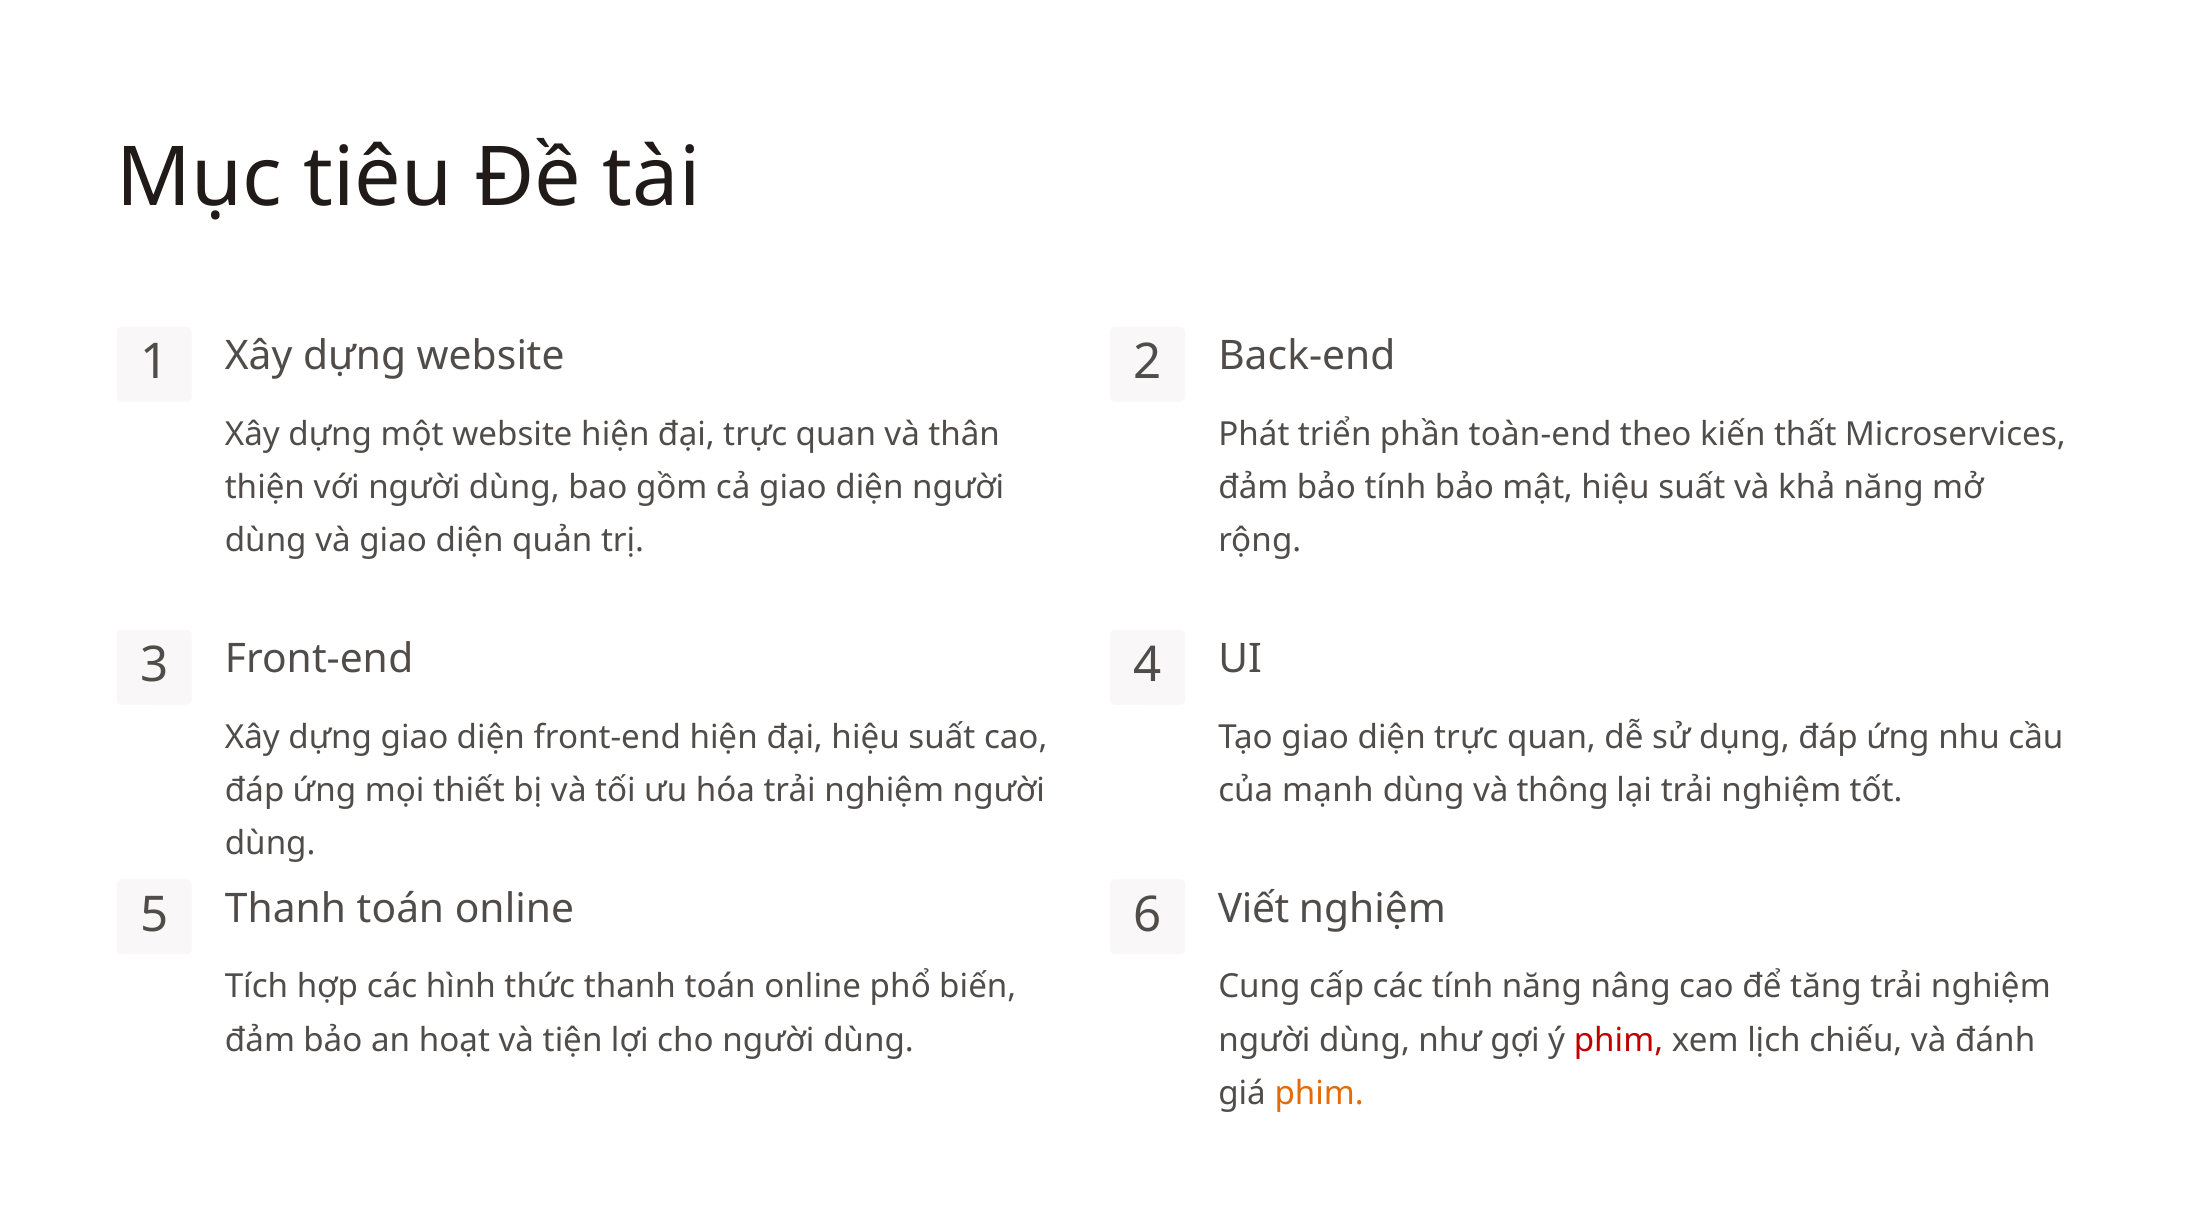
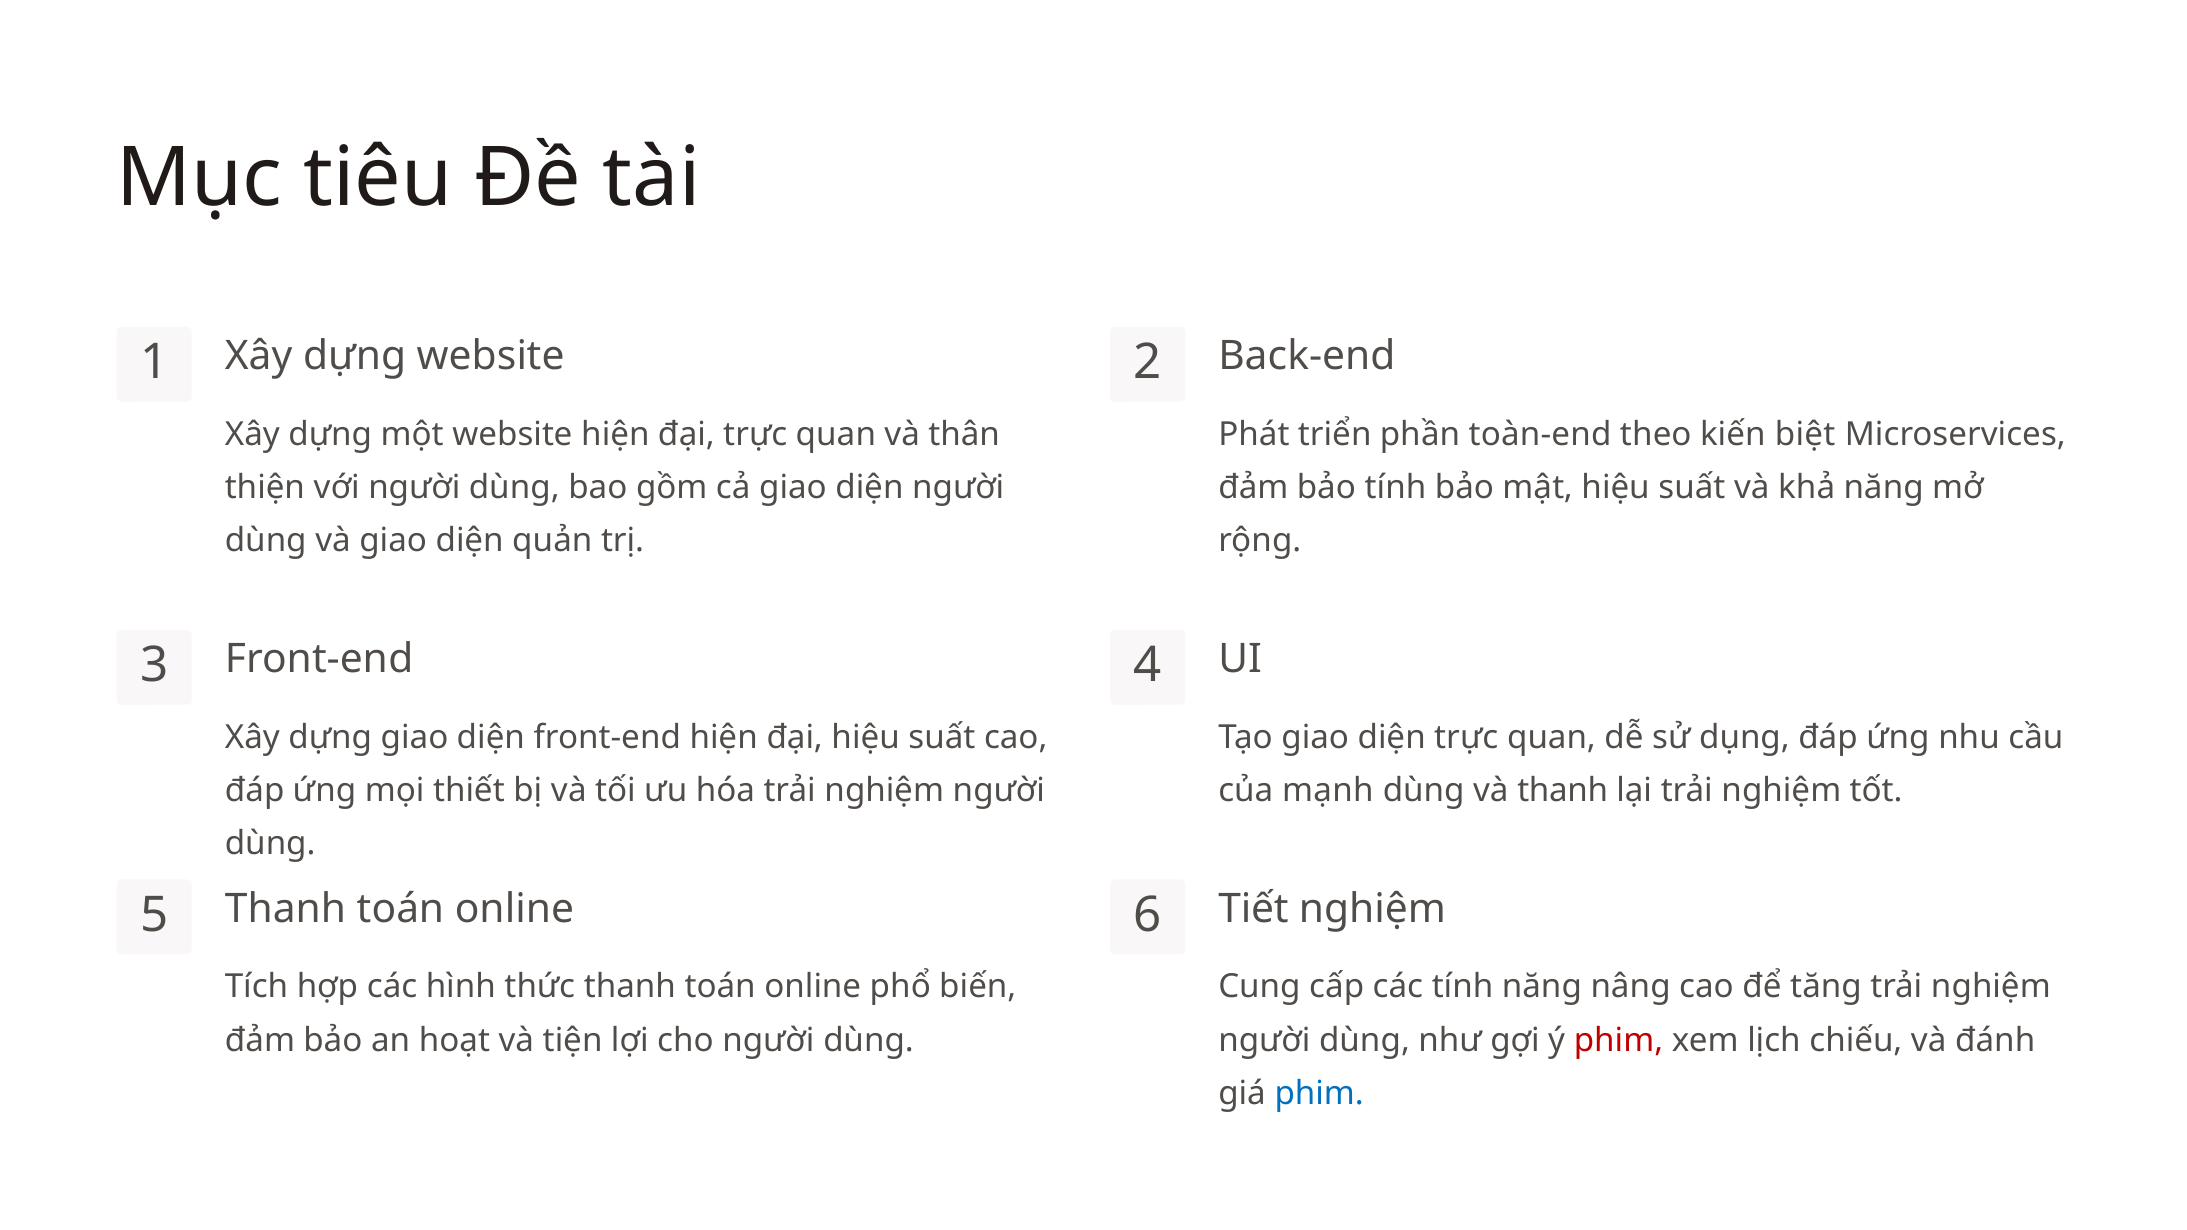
thất: thất -> biệt
và thông: thông -> thanh
Viết: Viết -> Tiết
phim at (1319, 1093) colour: orange -> blue
